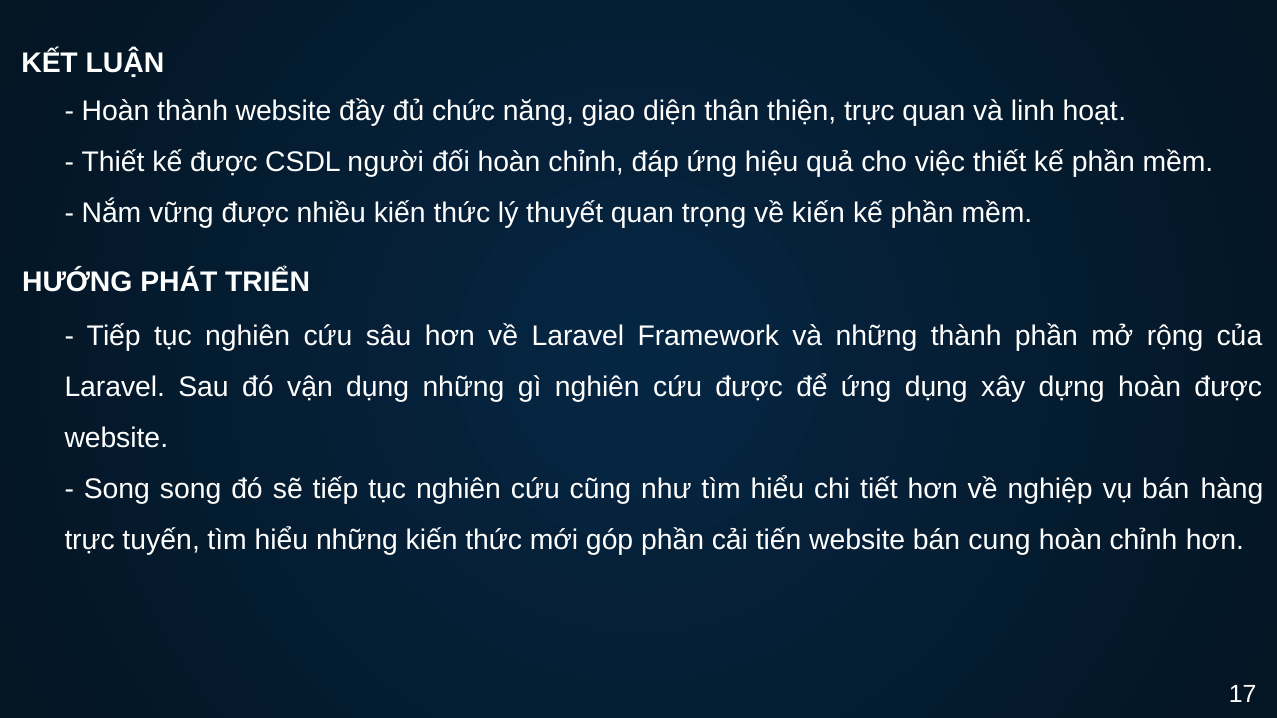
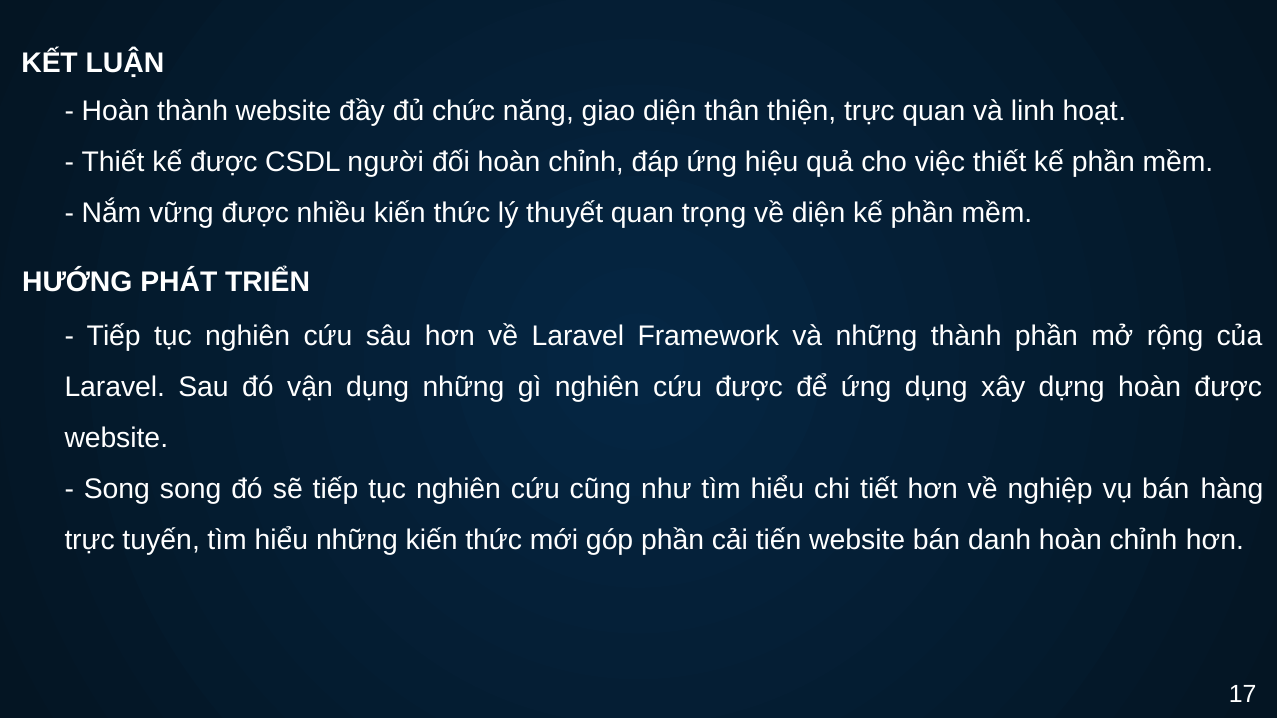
về kiến: kiến -> diện
cung: cung -> danh
